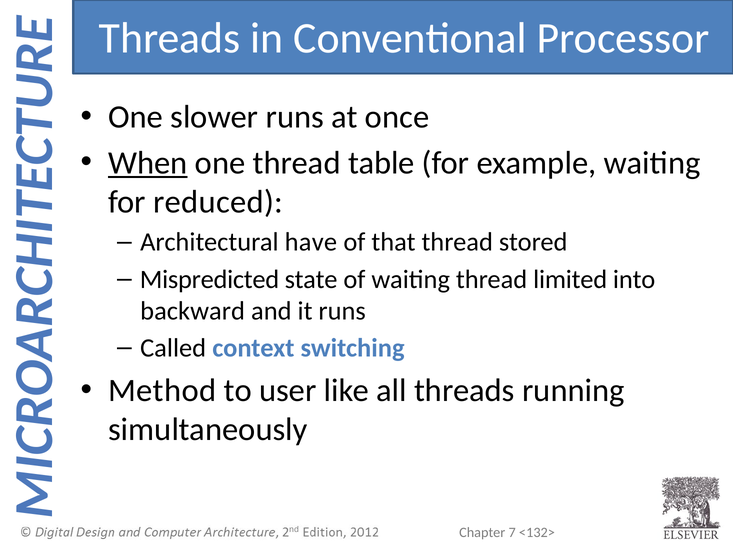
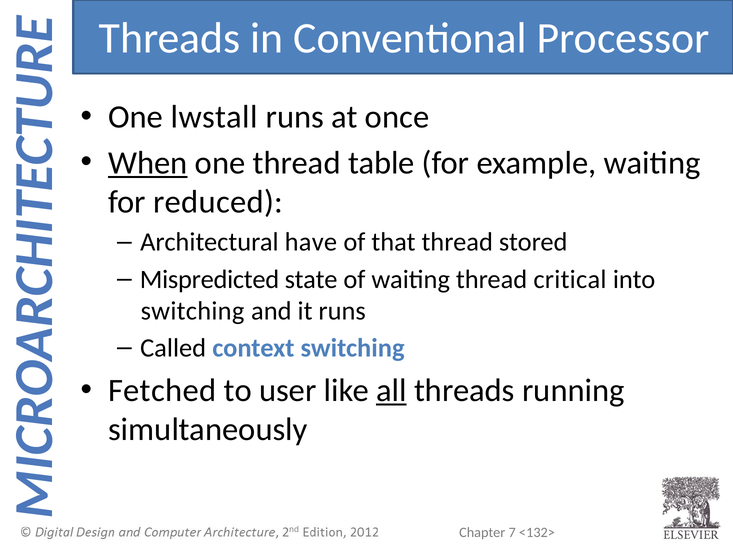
slower: slower -> lwstall
limited: limited -> critical
backward at (193, 311): backward -> switching
Method: Method -> Fetched
all underline: none -> present
